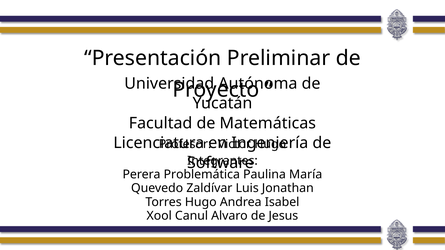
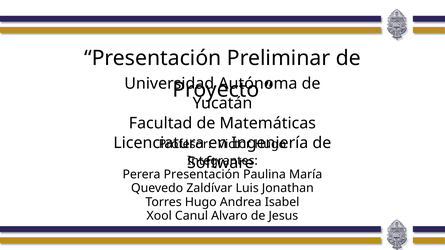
Perera Problemática: Problemática -> Presentación
